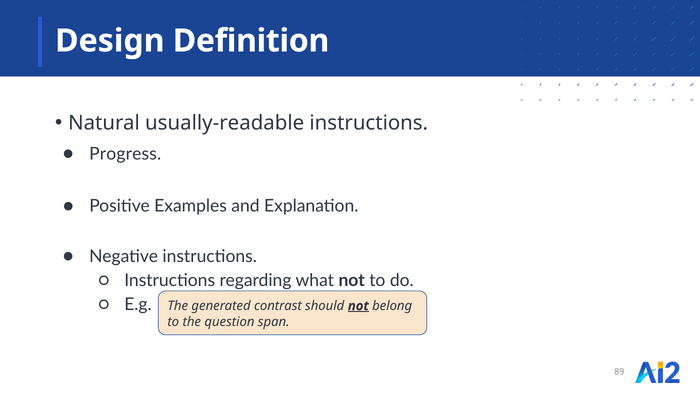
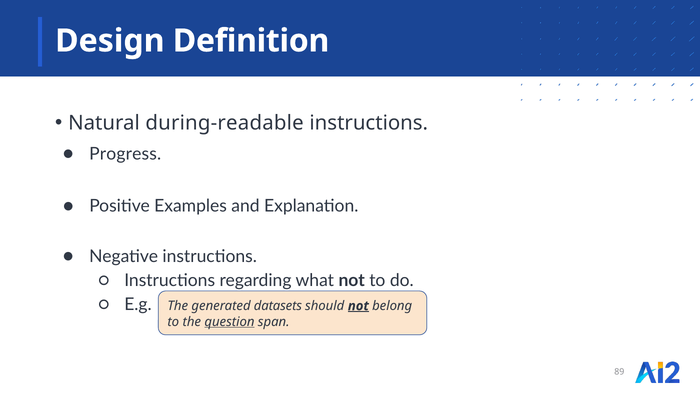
usually-readable: usually-readable -> during-readable
contrast: contrast -> datasets
question underline: none -> present
